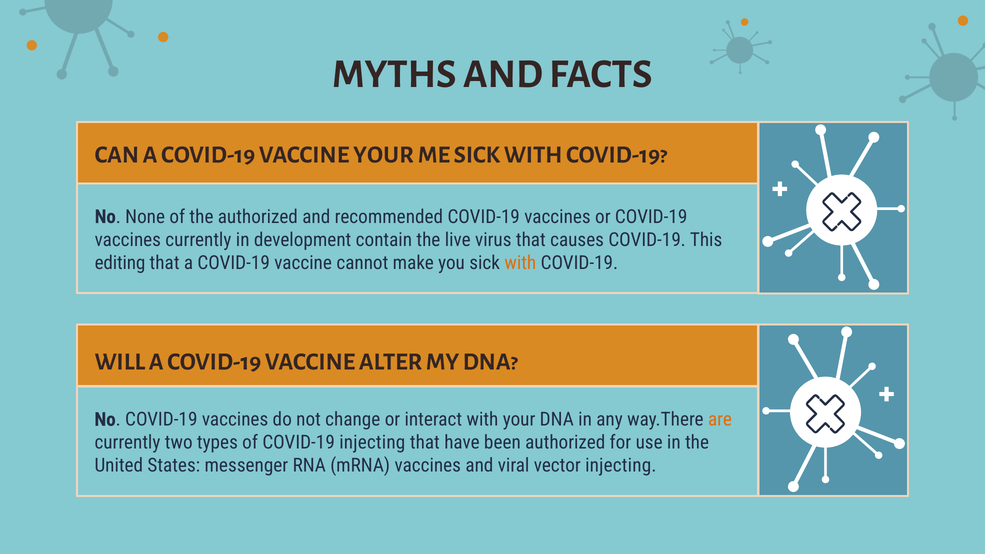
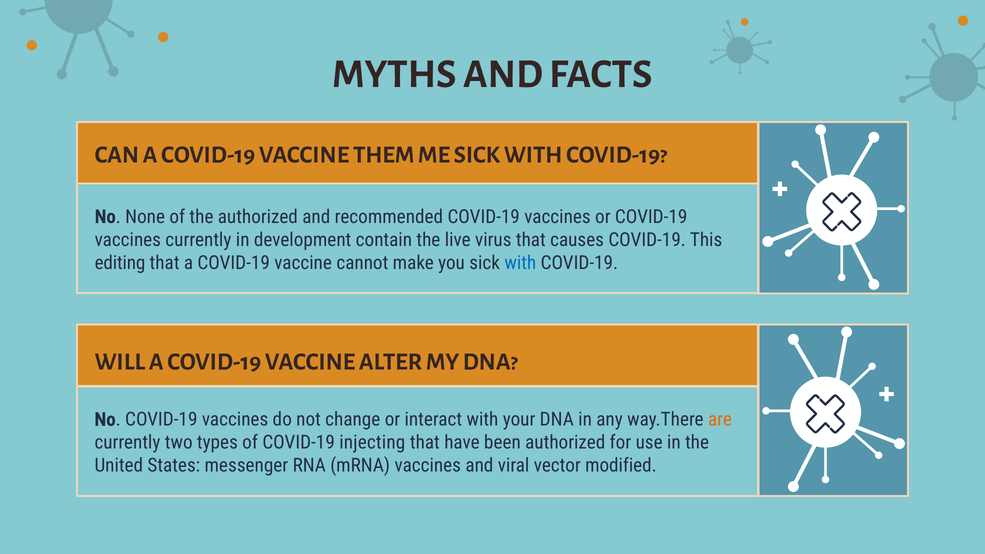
VACCINE YOUR: YOUR -> THEM
with at (520, 263) colour: orange -> blue
vector injecting: injecting -> modified
